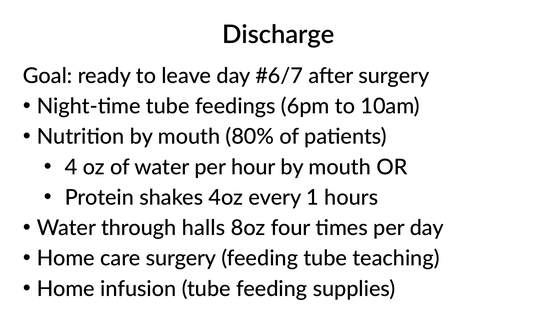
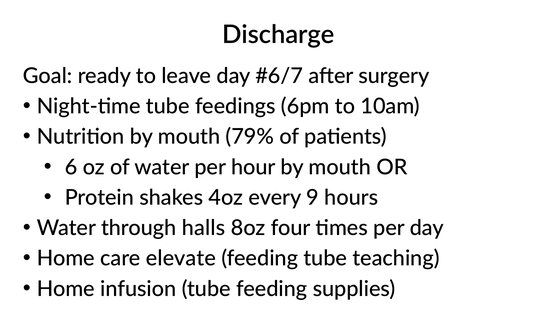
80%: 80% -> 79%
4: 4 -> 6
1: 1 -> 9
care surgery: surgery -> elevate
